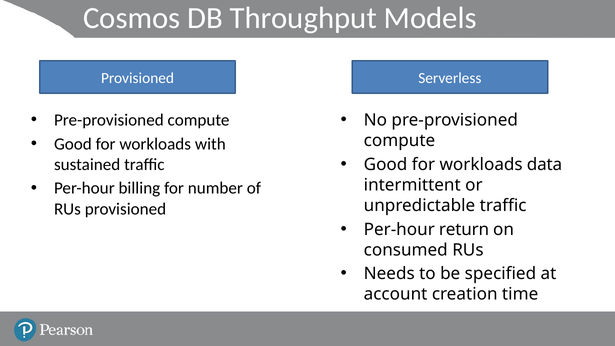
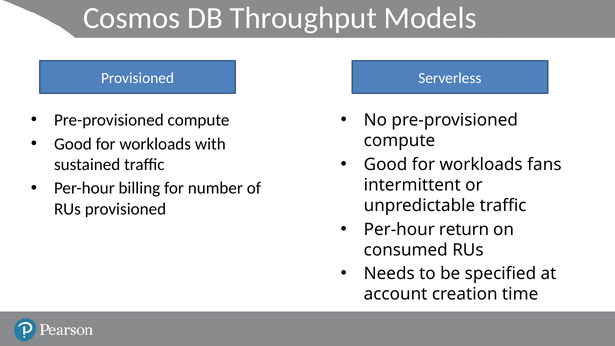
data: data -> fans
